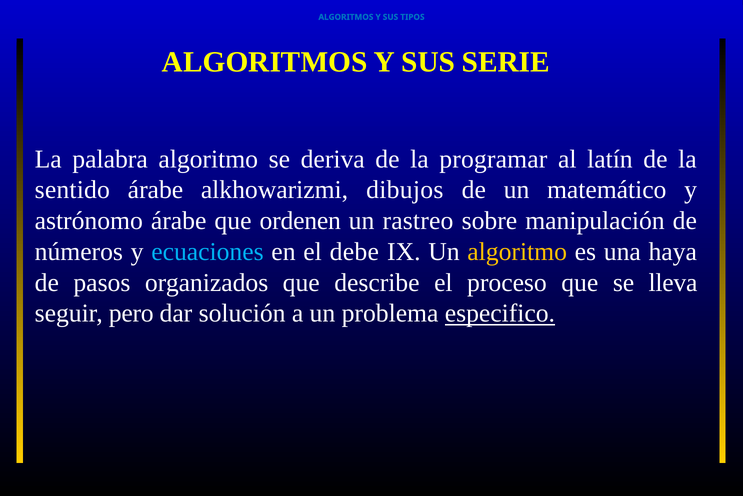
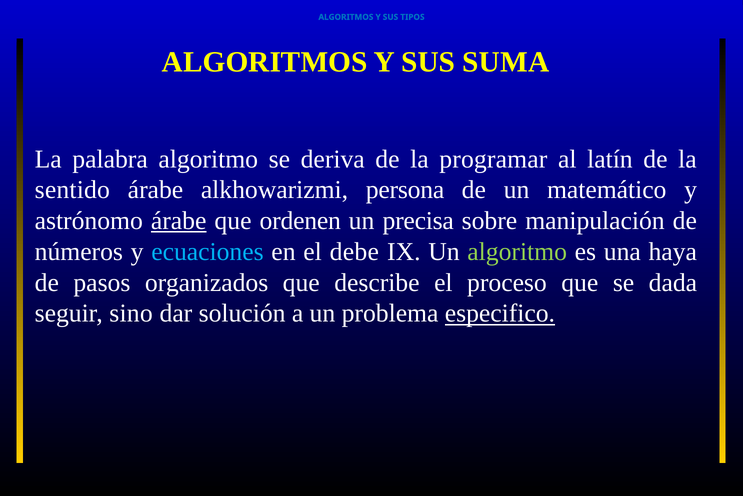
SERIE: SERIE -> SUMA
dibujos: dibujos -> persona
árabe at (179, 221) underline: none -> present
rastreo: rastreo -> precisa
algoritmo at (517, 251) colour: yellow -> light green
lleva: lleva -> dada
pero: pero -> sino
